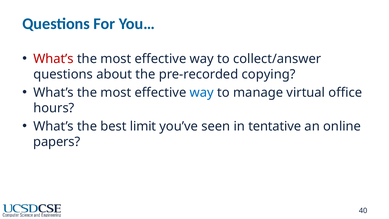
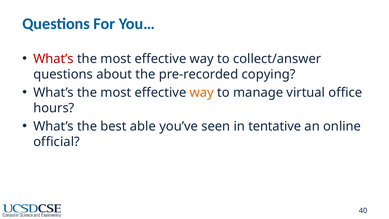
way at (202, 92) colour: blue -> orange
limit: limit -> able
papers: papers -> official
